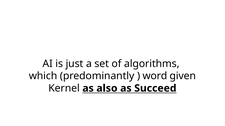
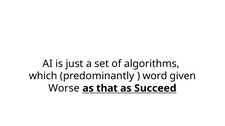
Kernel: Kernel -> Worse
also: also -> that
